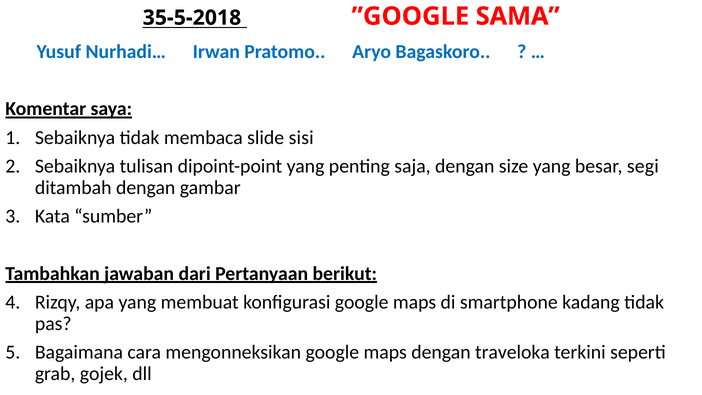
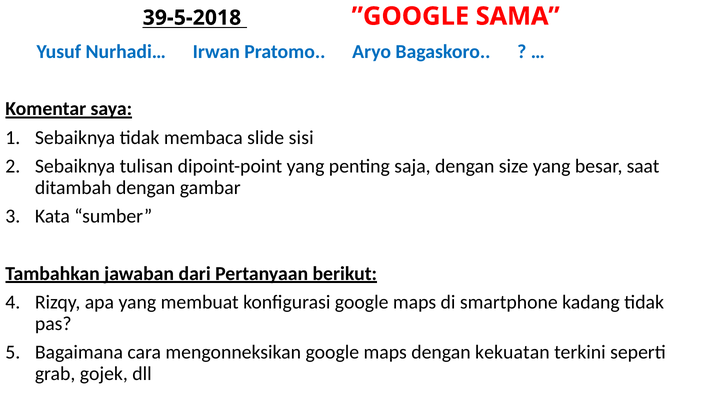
35-5-2018: 35-5-2018 -> 39-5-2018
segi: segi -> saat
traveloka: traveloka -> kekuatan
